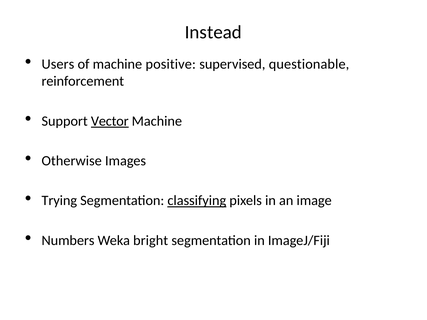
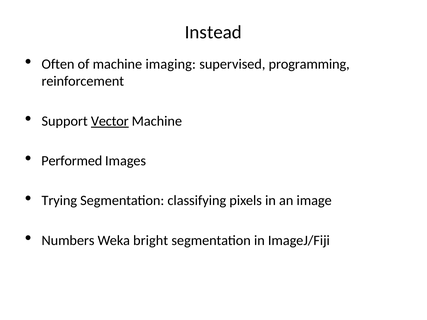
Users: Users -> Often
positive: positive -> imaging
questionable: questionable -> programming
Otherwise: Otherwise -> Performed
classifying underline: present -> none
